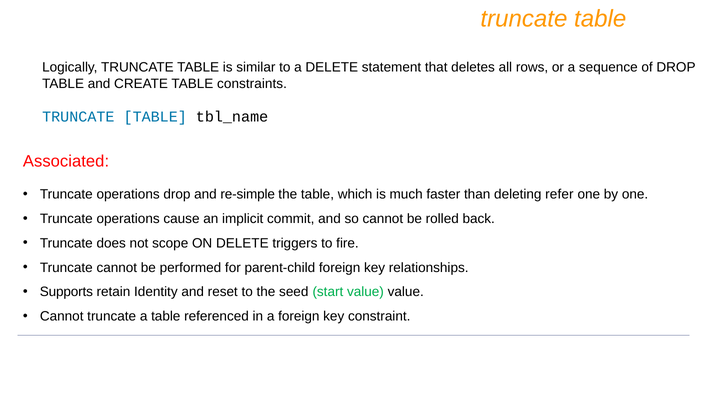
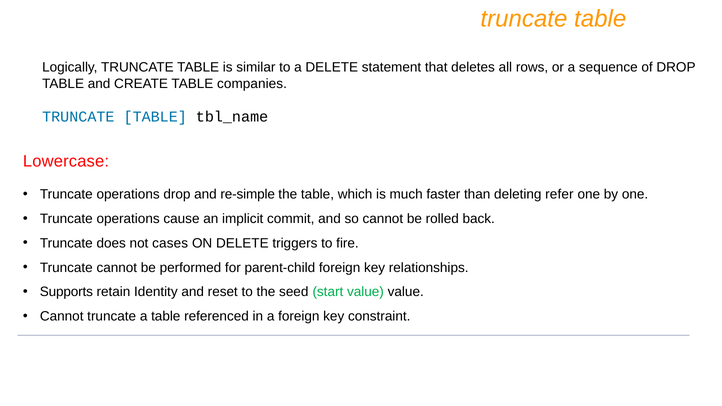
constraints: constraints -> companies
Associated: Associated -> Lowercase
scope: scope -> cases
